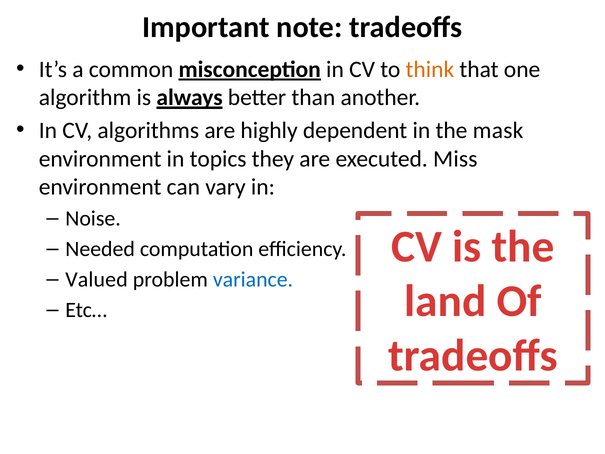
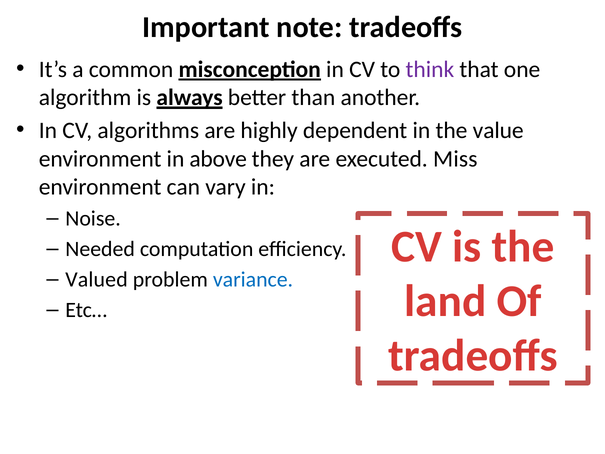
think colour: orange -> purple
mask: mask -> value
topics: topics -> above
